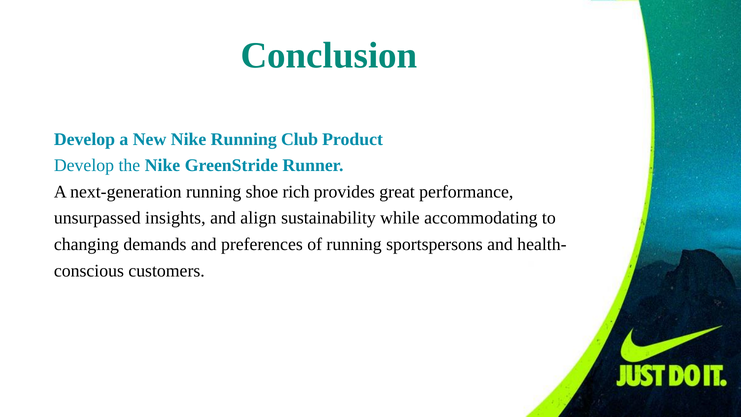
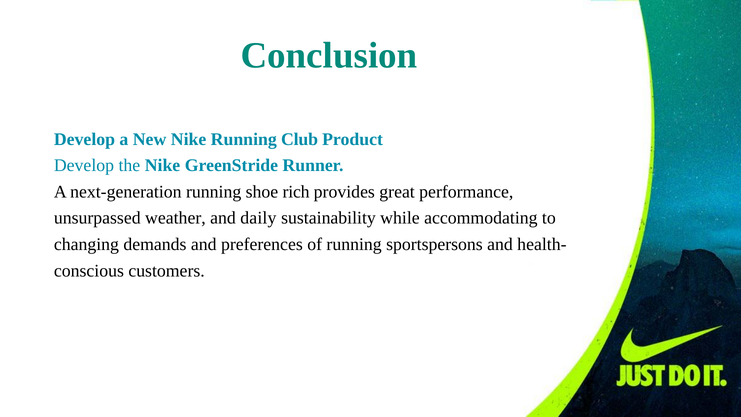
insights: insights -> weather
align: align -> daily
